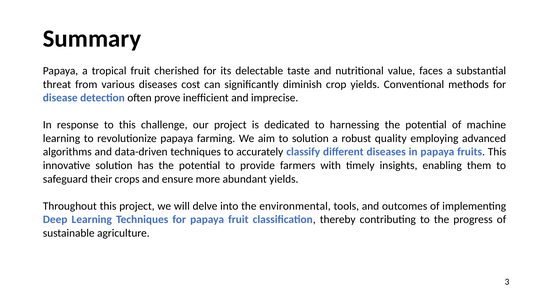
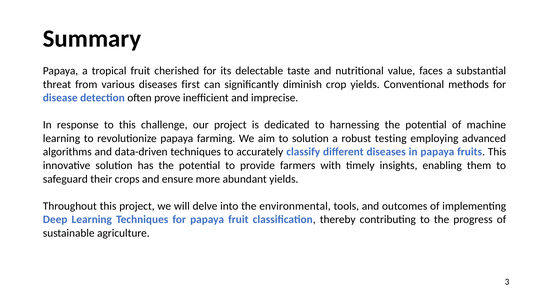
cost: cost -> first
quality: quality -> testing
